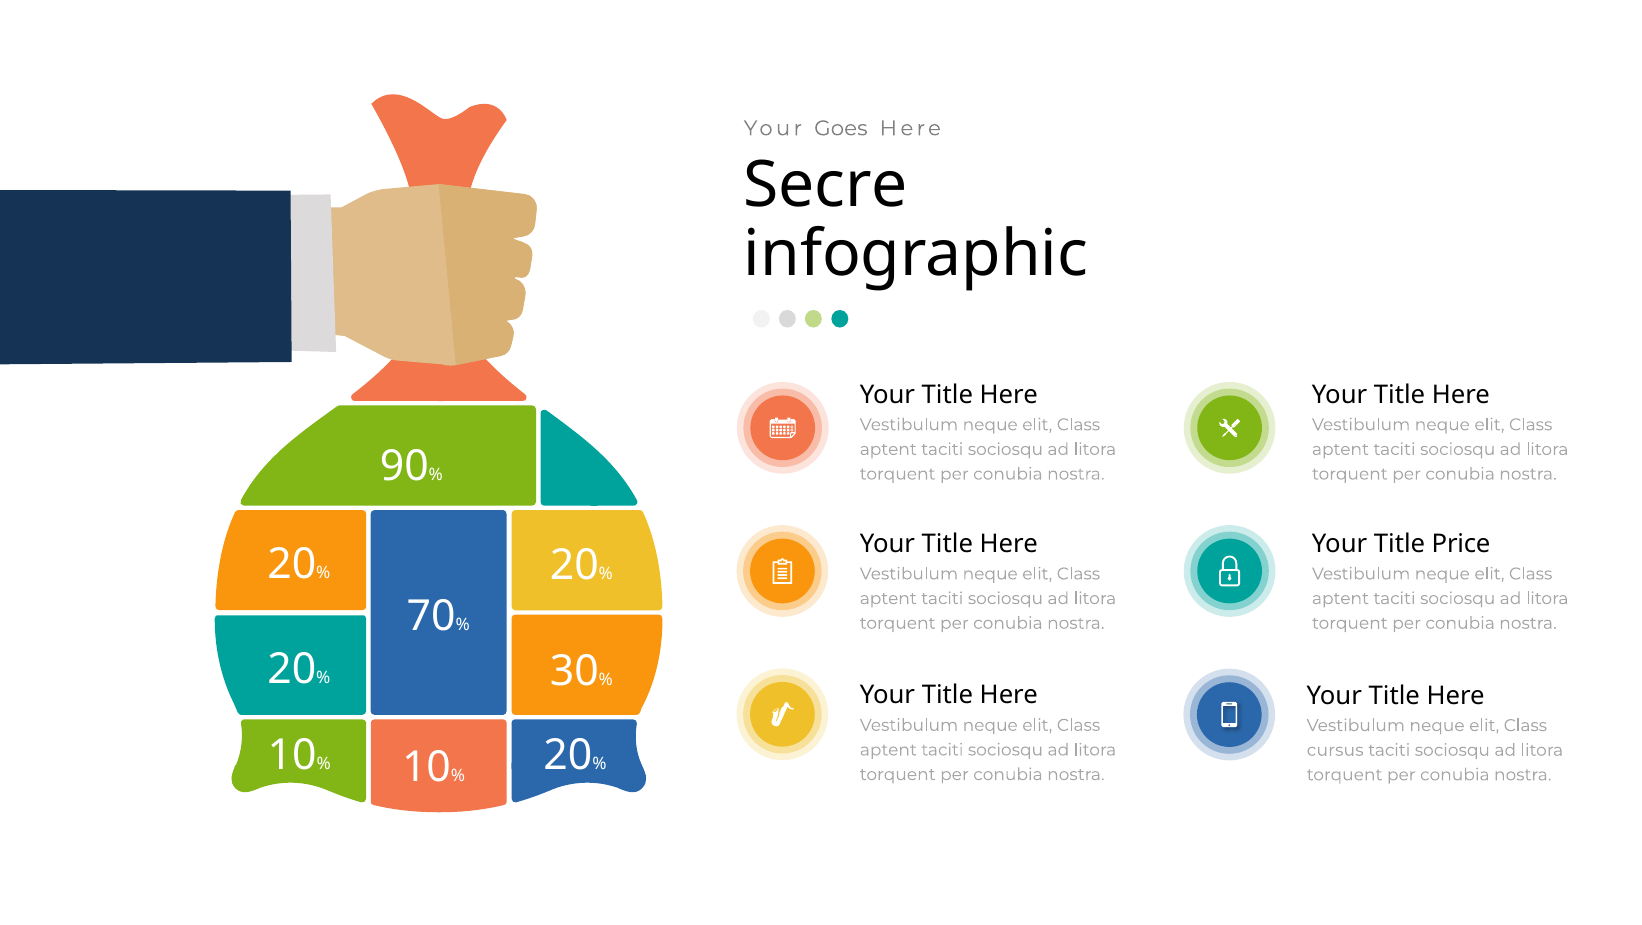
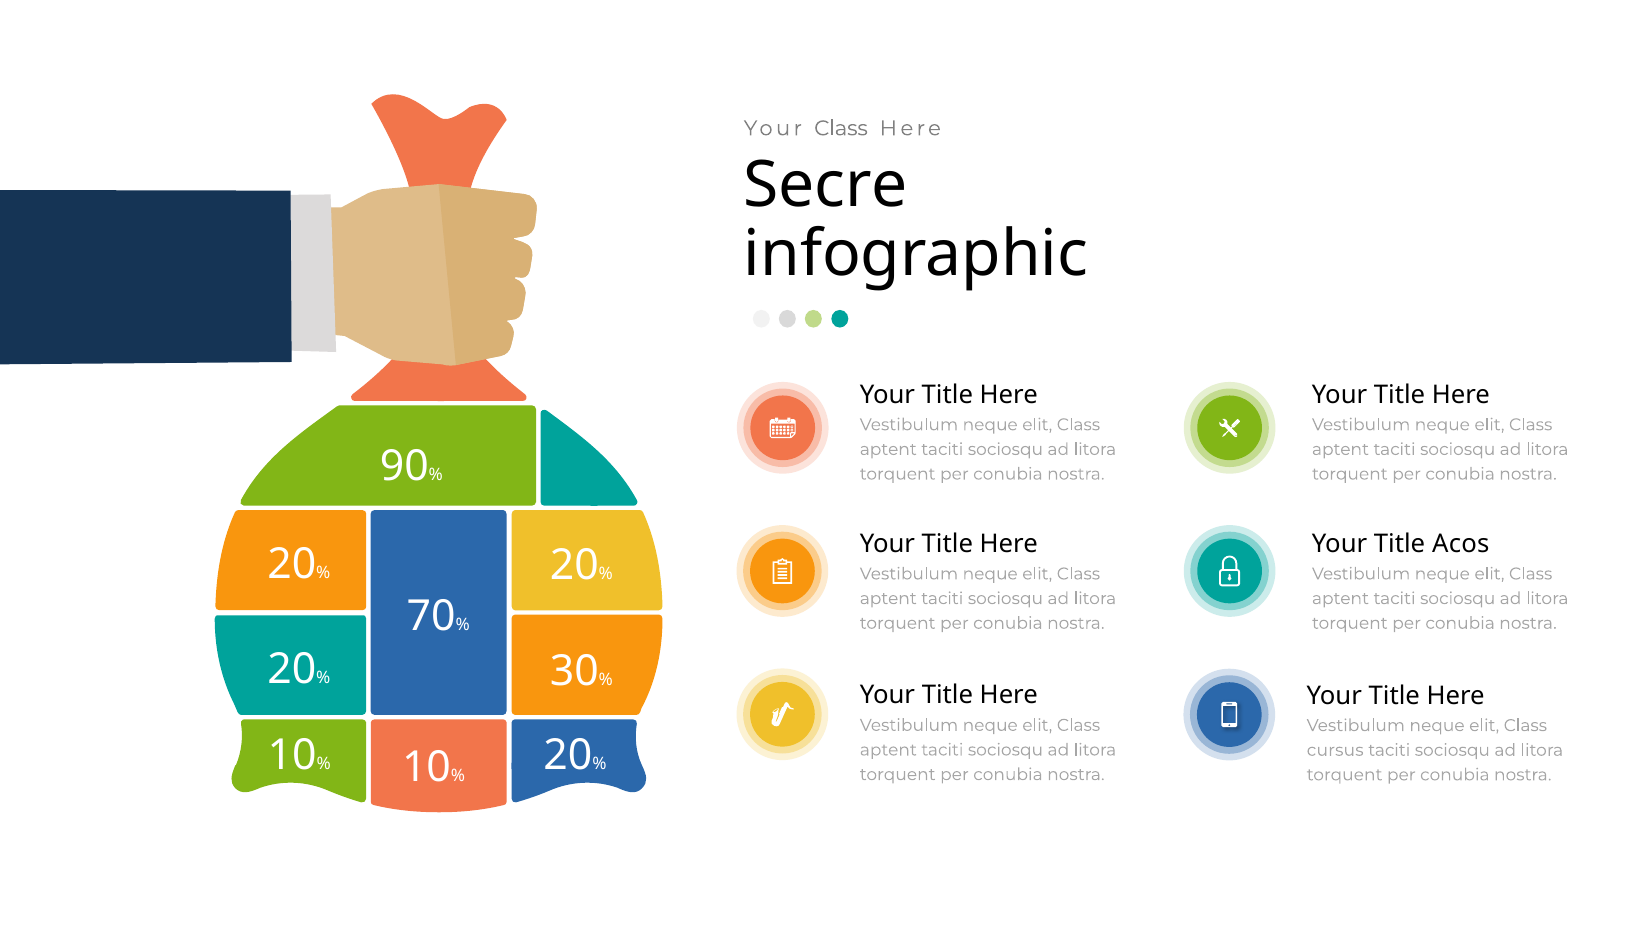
Your Goes: Goes -> Class
Price: Price -> Acos
